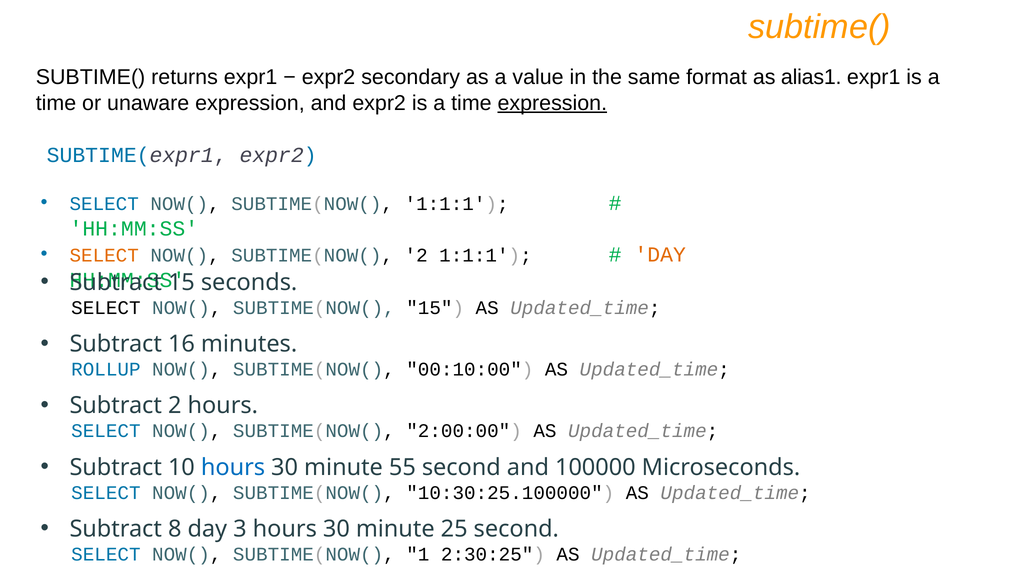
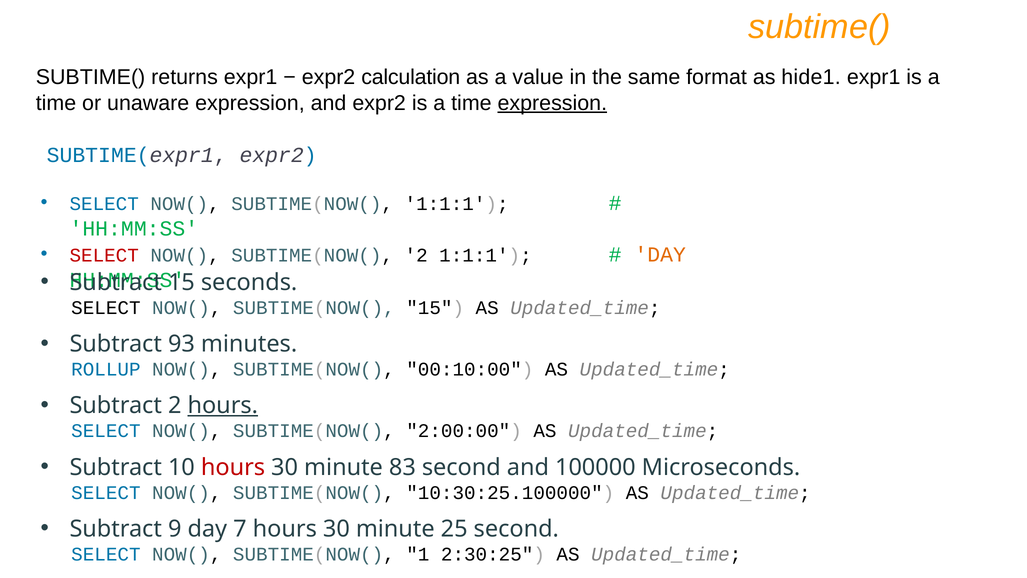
secondary: secondary -> calculation
alias1: alias1 -> hide1
SELECT at (104, 255) colour: orange -> red
16: 16 -> 93
hours at (223, 405) underline: none -> present
hours at (233, 467) colour: blue -> red
55: 55 -> 83
8: 8 -> 9
3: 3 -> 7
